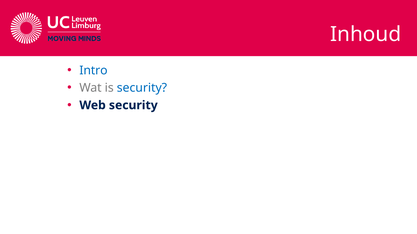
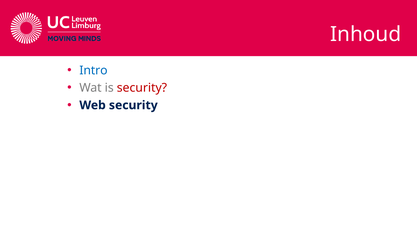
security at (142, 88) colour: blue -> red
